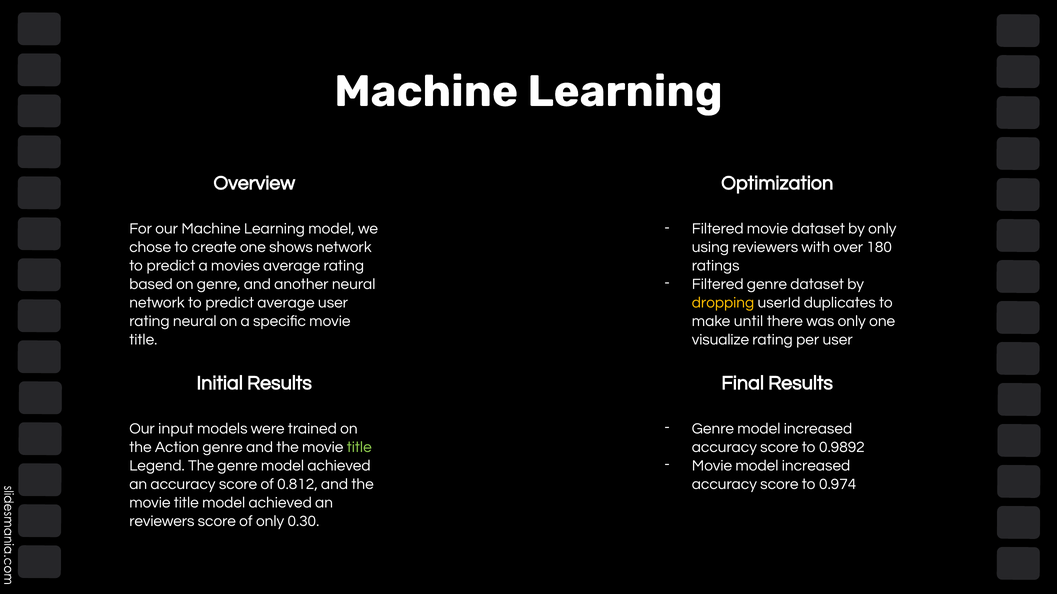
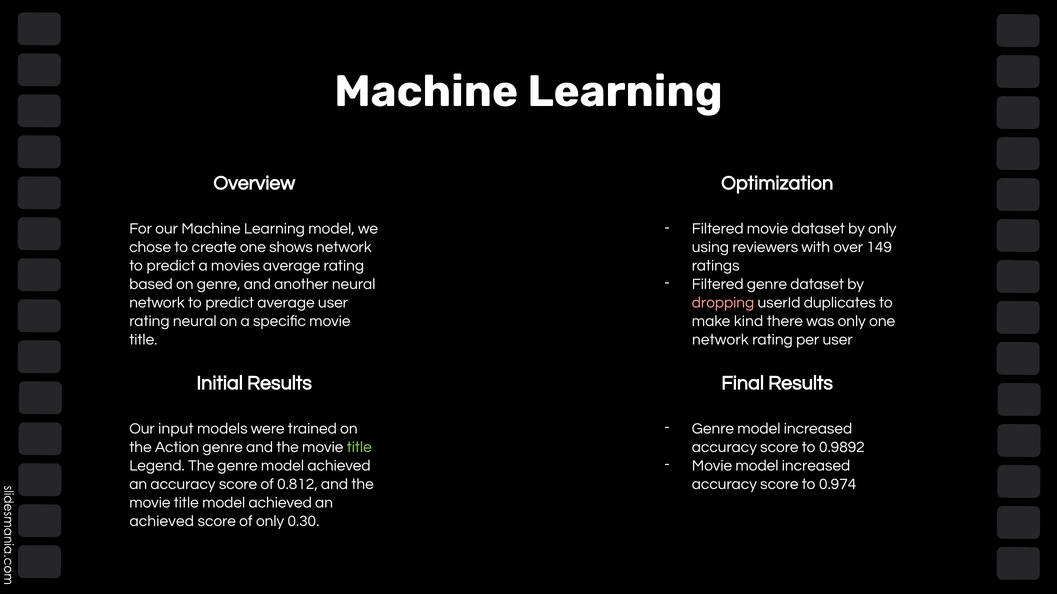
180: 180 -> 149
dropping colour: yellow -> pink
until: until -> kind
visualize at (720, 340): visualize -> network
reviewers at (162, 522): reviewers -> achieved
